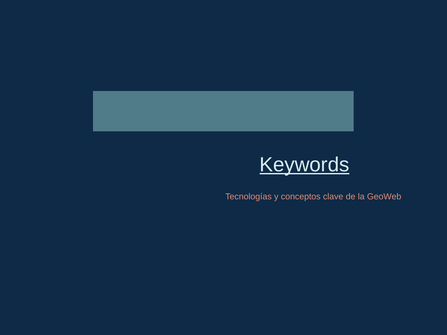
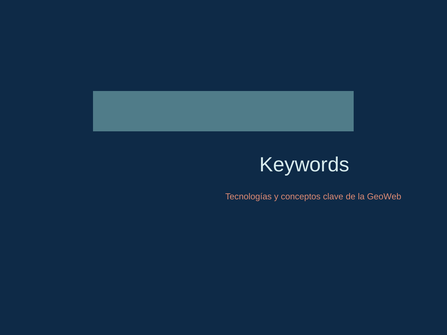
Keywords underline: present -> none
